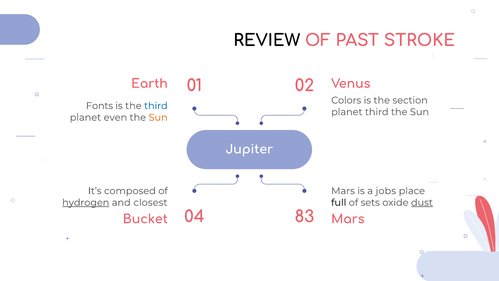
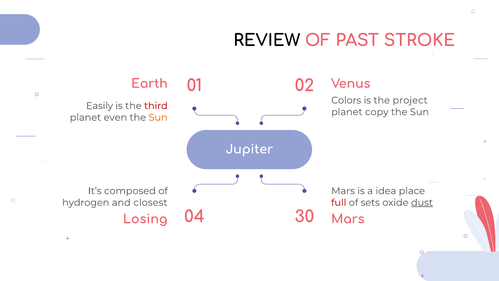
section: section -> project
Fonts: Fonts -> Easily
third at (156, 106) colour: blue -> red
planet third: third -> copy
jobs: jobs -> idea
hydrogen underline: present -> none
full colour: black -> red
83: 83 -> 30
Bucket: Bucket -> Losing
